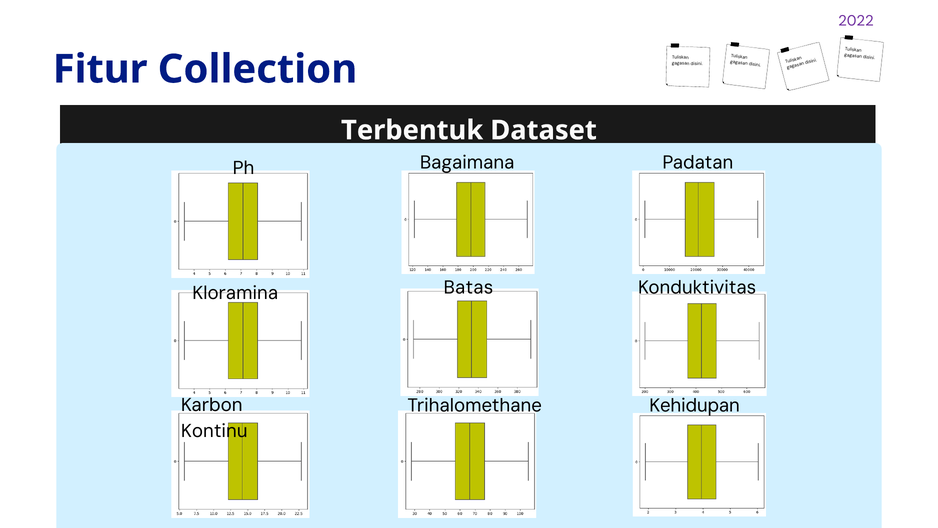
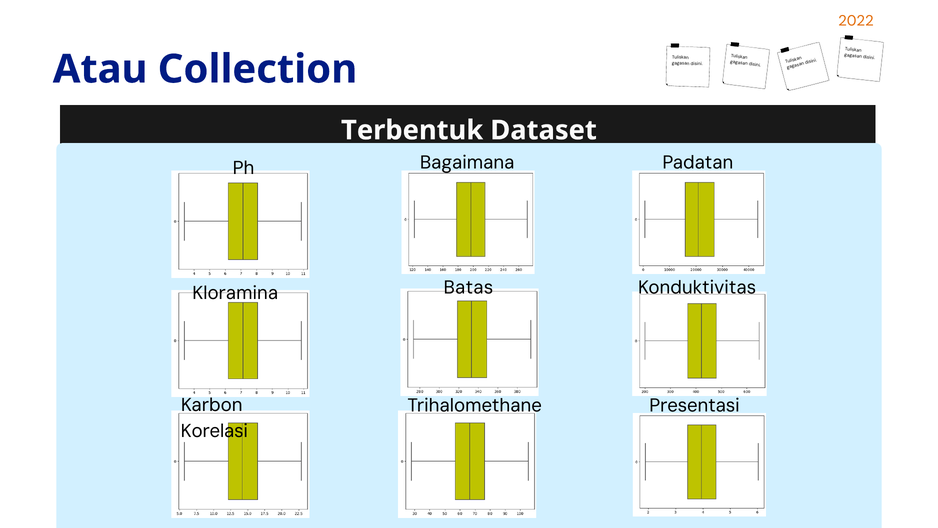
2022 colour: purple -> orange
Fitur: Fitur -> Atau
Kehidupan: Kehidupan -> Presentasi
Kontinu: Kontinu -> Korelasi
